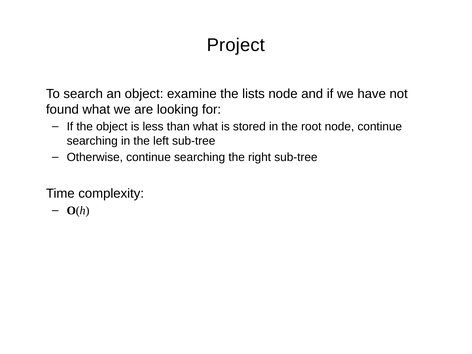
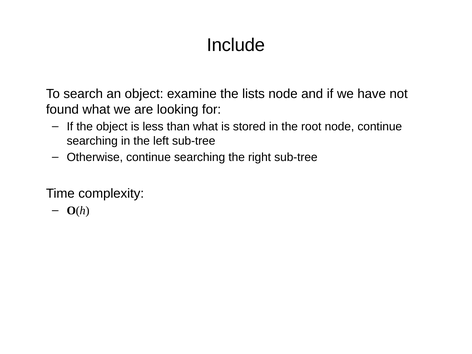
Project: Project -> Include
